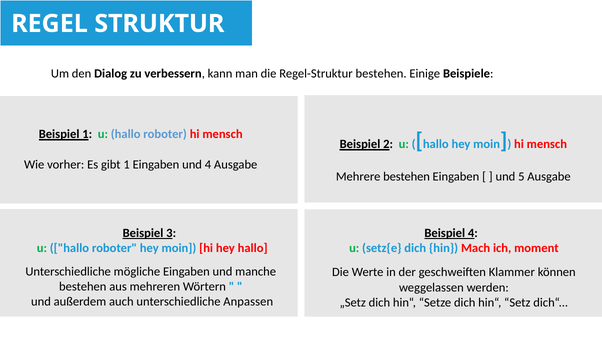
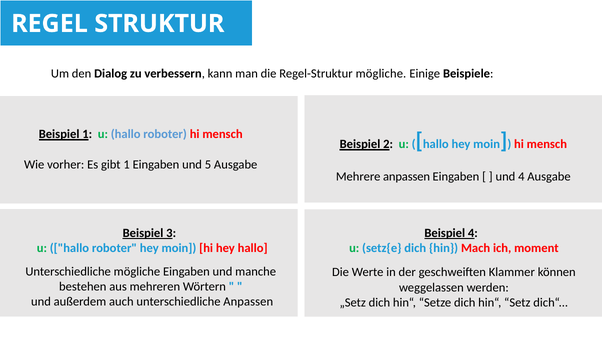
Regel-Struktur bestehen: bestehen -> mögliche
und 4: 4 -> 5
Mehrere bestehen: bestehen -> anpassen
und 5: 5 -> 4
